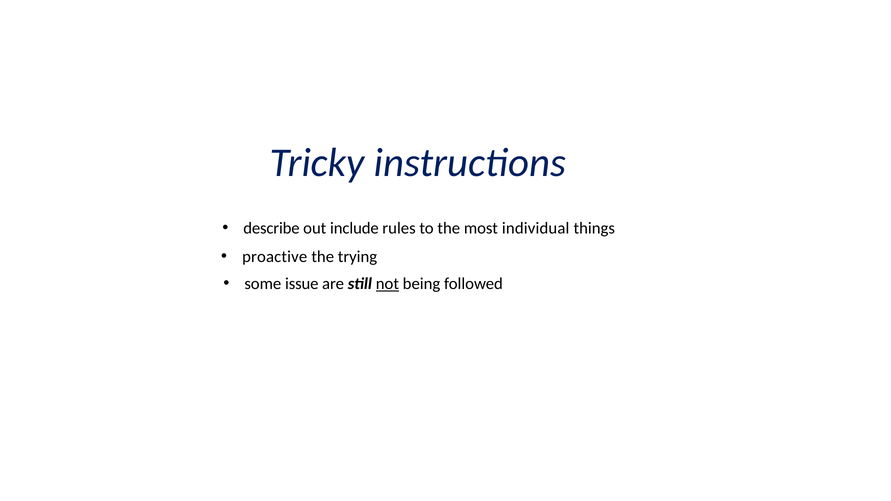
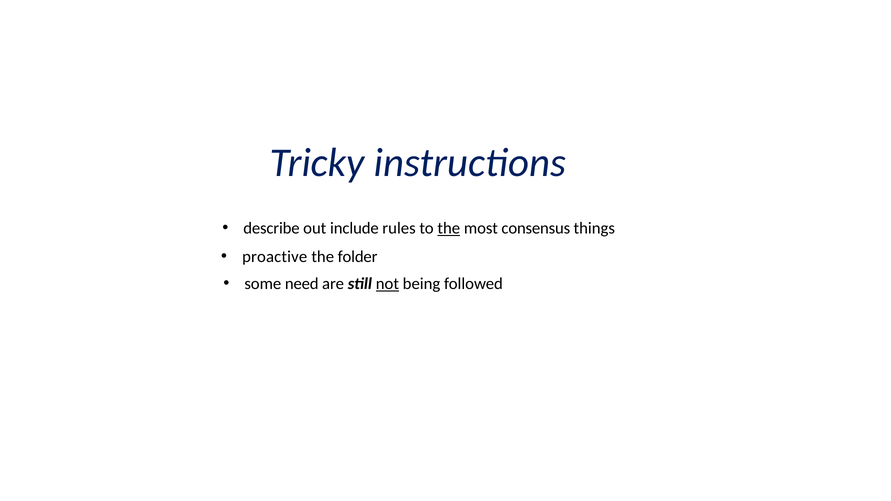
the at (449, 228) underline: none -> present
individual: individual -> consensus
trying: trying -> folder
issue: issue -> need
